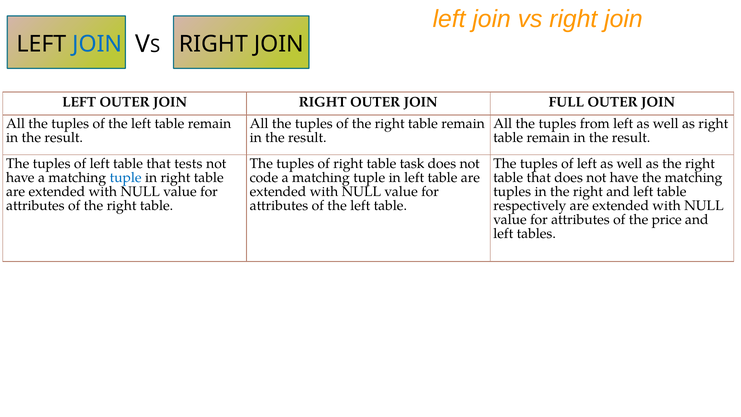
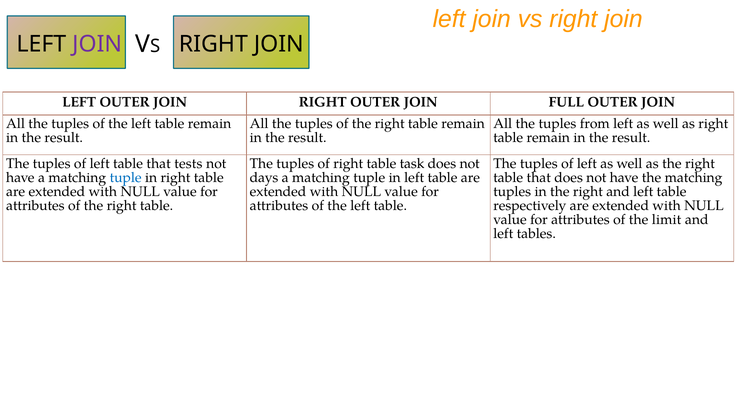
JOIN at (97, 44) colour: blue -> purple
code: code -> days
price: price -> limit
